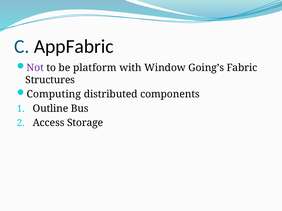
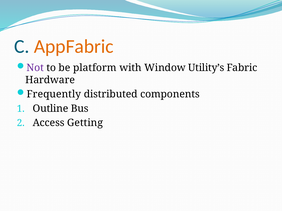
AppFabric colour: black -> orange
Going’s: Going’s -> Utility’s
Structures: Structures -> Hardware
Computing: Computing -> Frequently
Storage: Storage -> Getting
